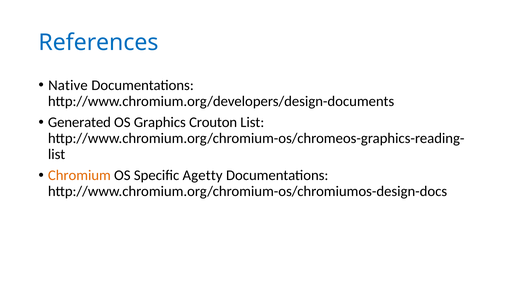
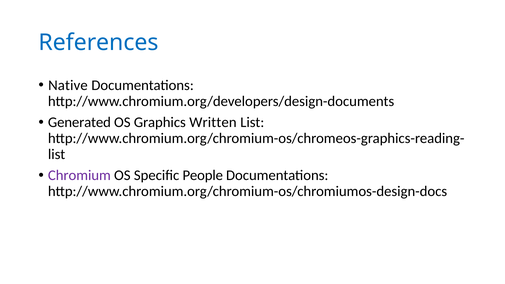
Crouton: Crouton -> Written
Chromium colour: orange -> purple
Agetty: Agetty -> People
